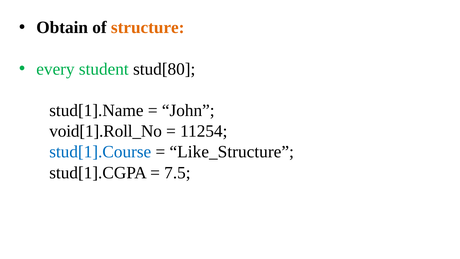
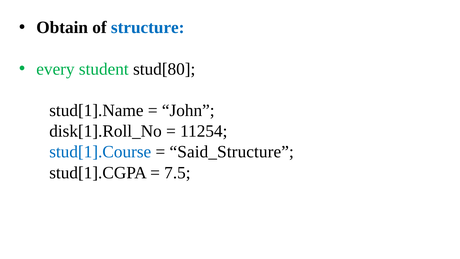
structure colour: orange -> blue
void[1].Roll_No: void[1].Roll_No -> disk[1].Roll_No
Like_Structure: Like_Structure -> Said_Structure
